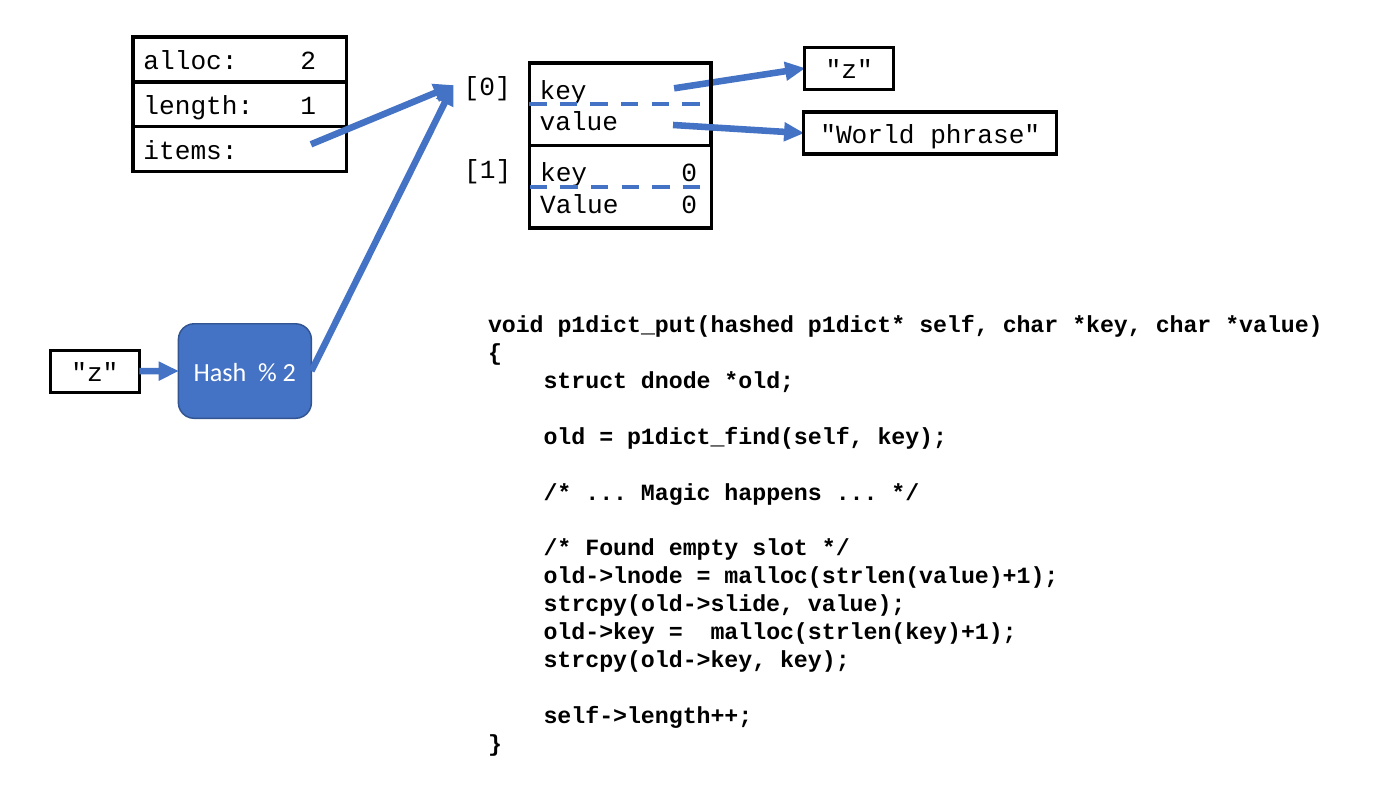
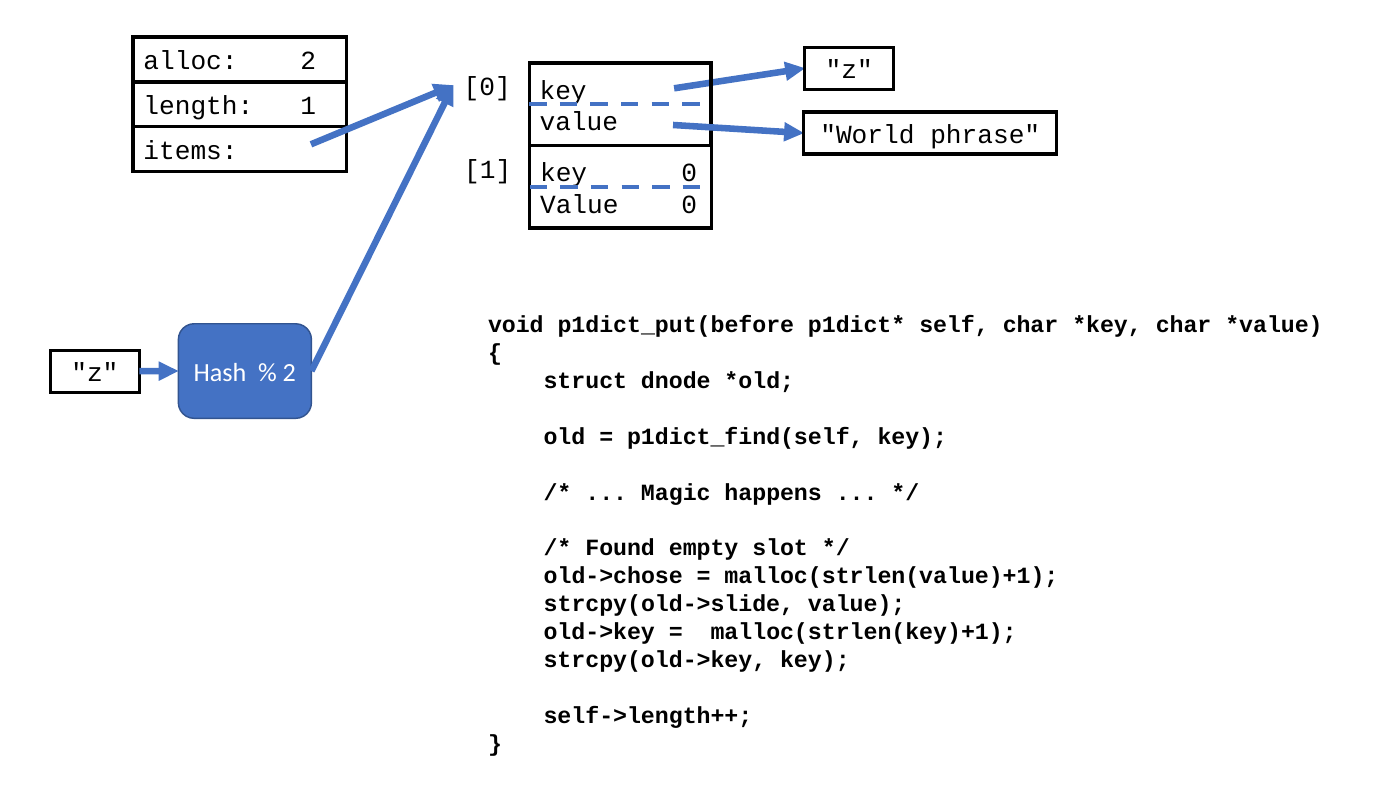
p1dict_put(hashed: p1dict_put(hashed -> p1dict_put(before
old->lnode: old->lnode -> old->chose
